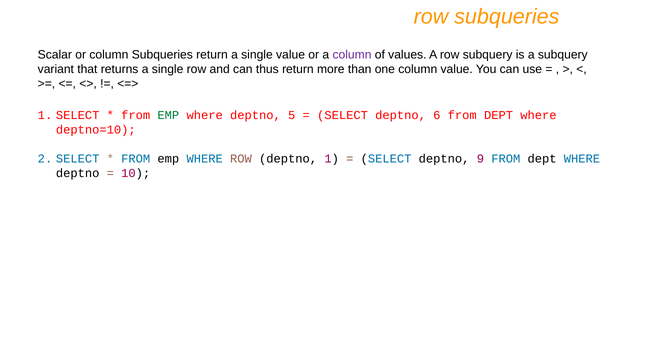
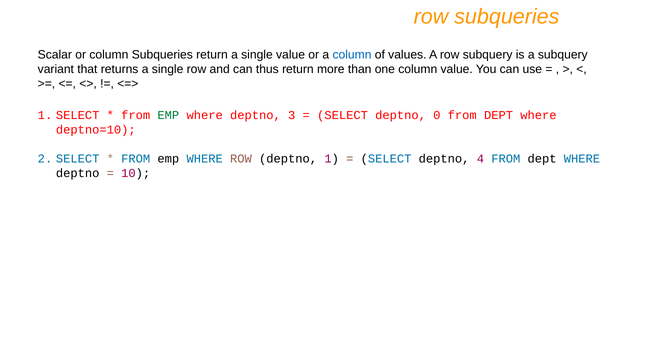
column at (352, 55) colour: purple -> blue
5: 5 -> 3
6: 6 -> 0
9: 9 -> 4
